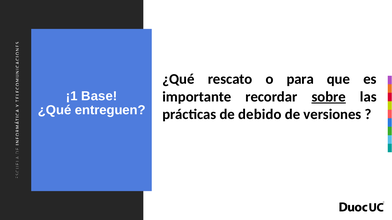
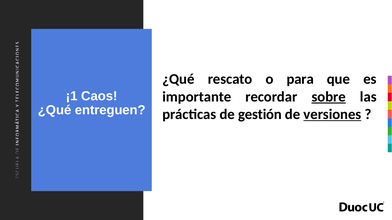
Base: Base -> Caos
debido: debido -> gestión
versiones underline: none -> present
